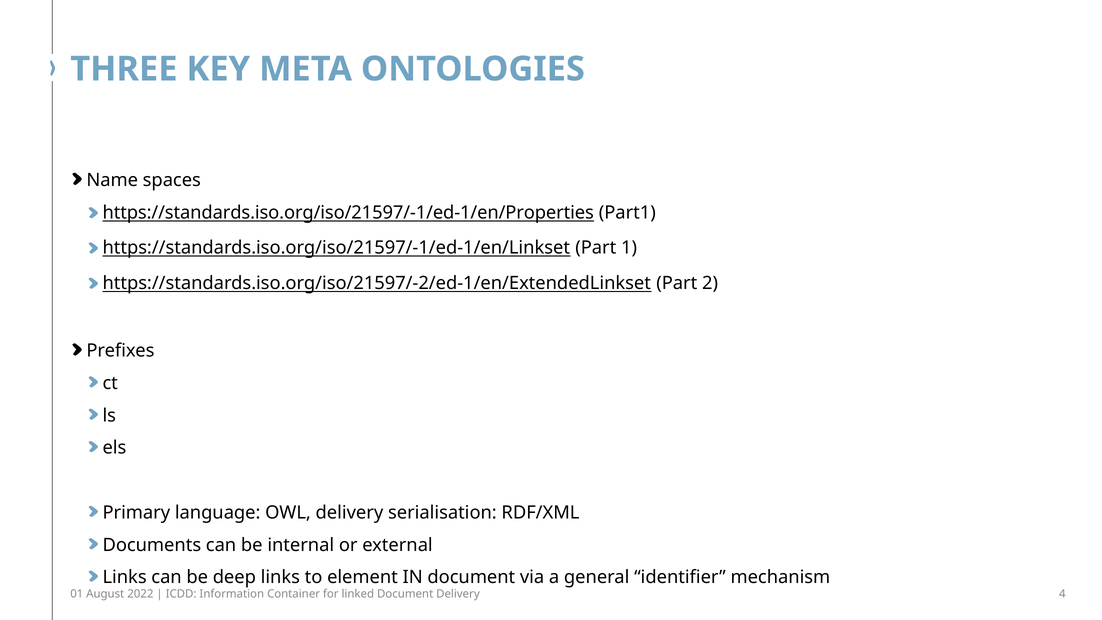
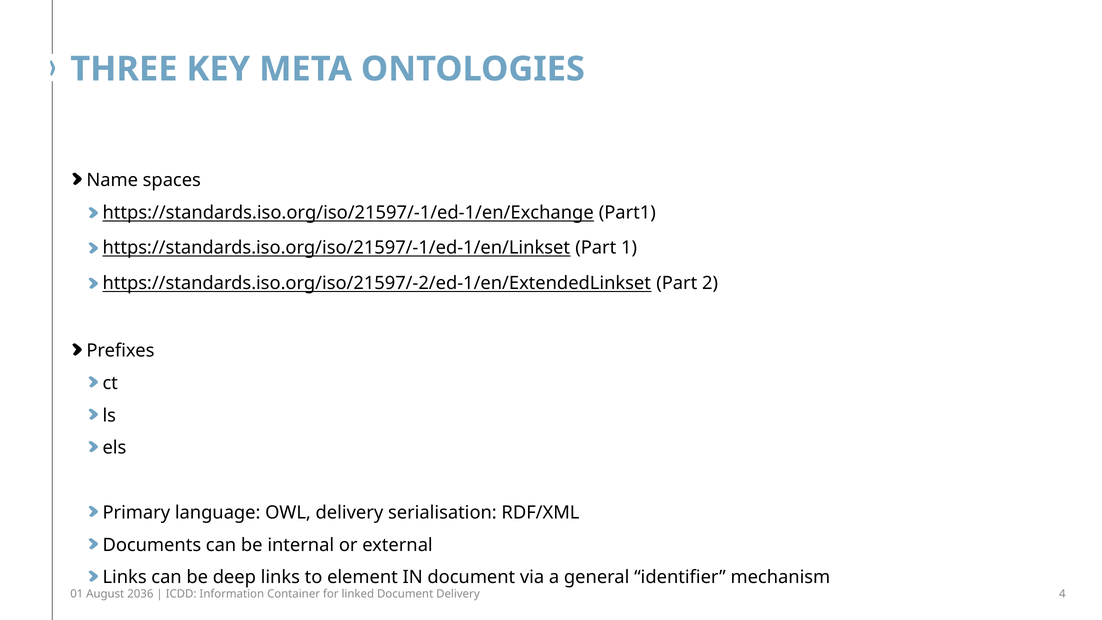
https://standards.iso.org/iso/21597/-1/ed-1/en/Properties: https://standards.iso.org/iso/21597/-1/ed-1/en/Properties -> https://standards.iso.org/iso/21597/-1/ed-1/en/Exchange
2022: 2022 -> 2036
